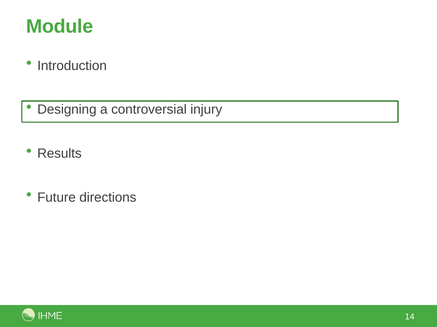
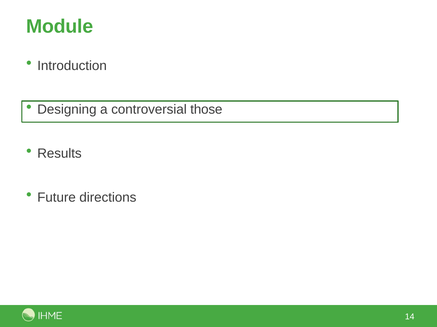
injury: injury -> those
